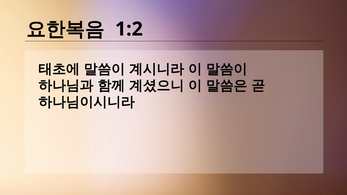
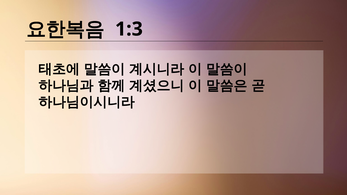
1:2: 1:2 -> 1:3
